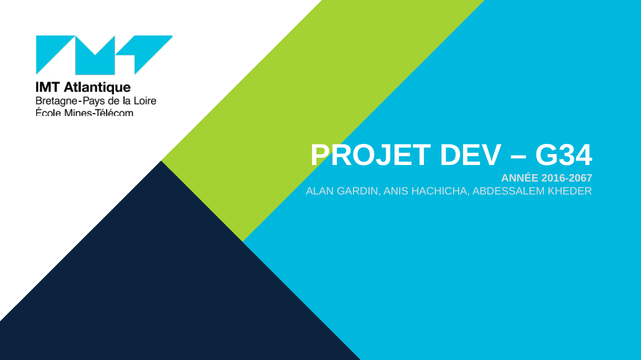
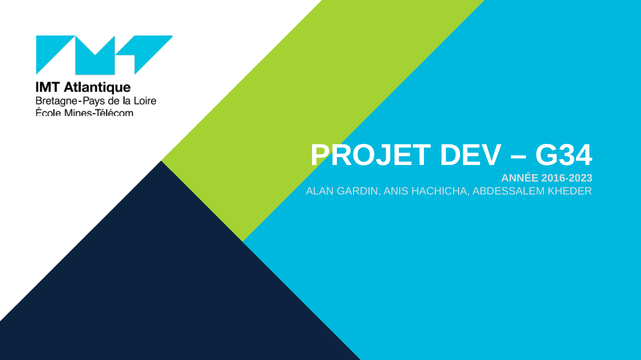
2016-2067: 2016-2067 -> 2016-2023
